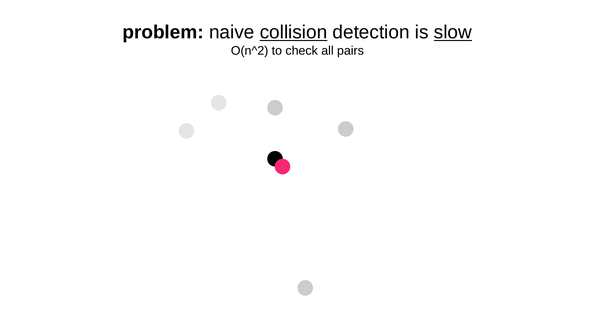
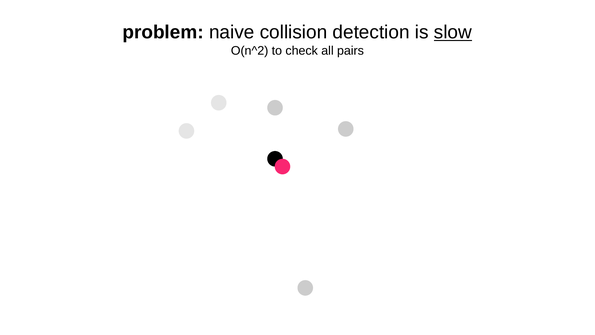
collision underline: present -> none
